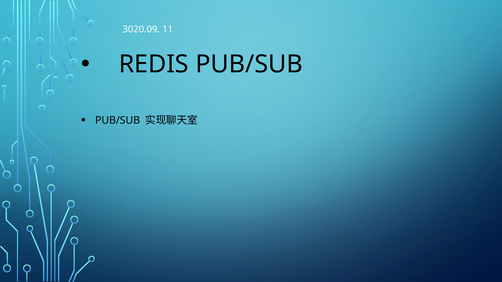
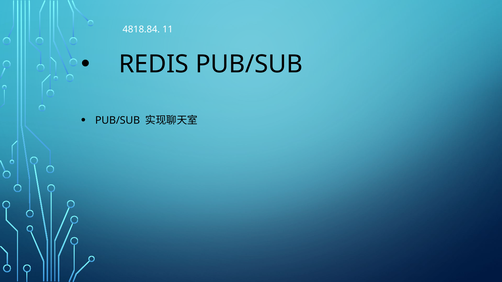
3020.09: 3020.09 -> 4818.84
